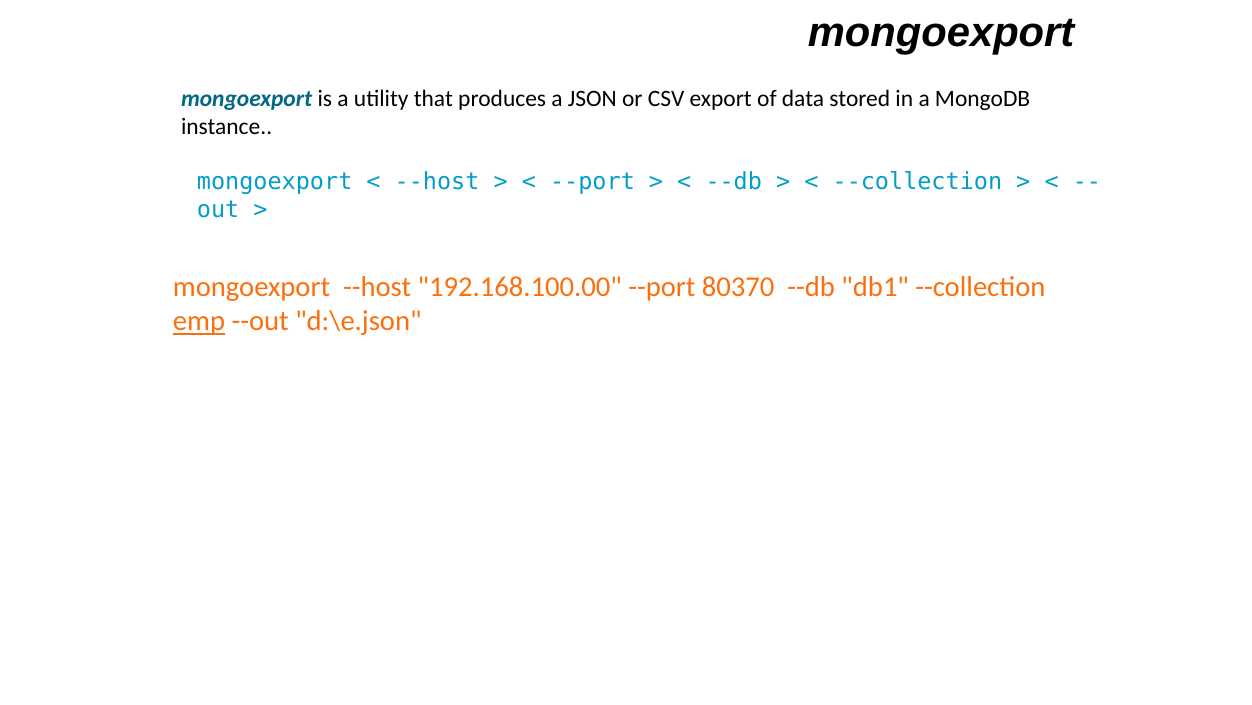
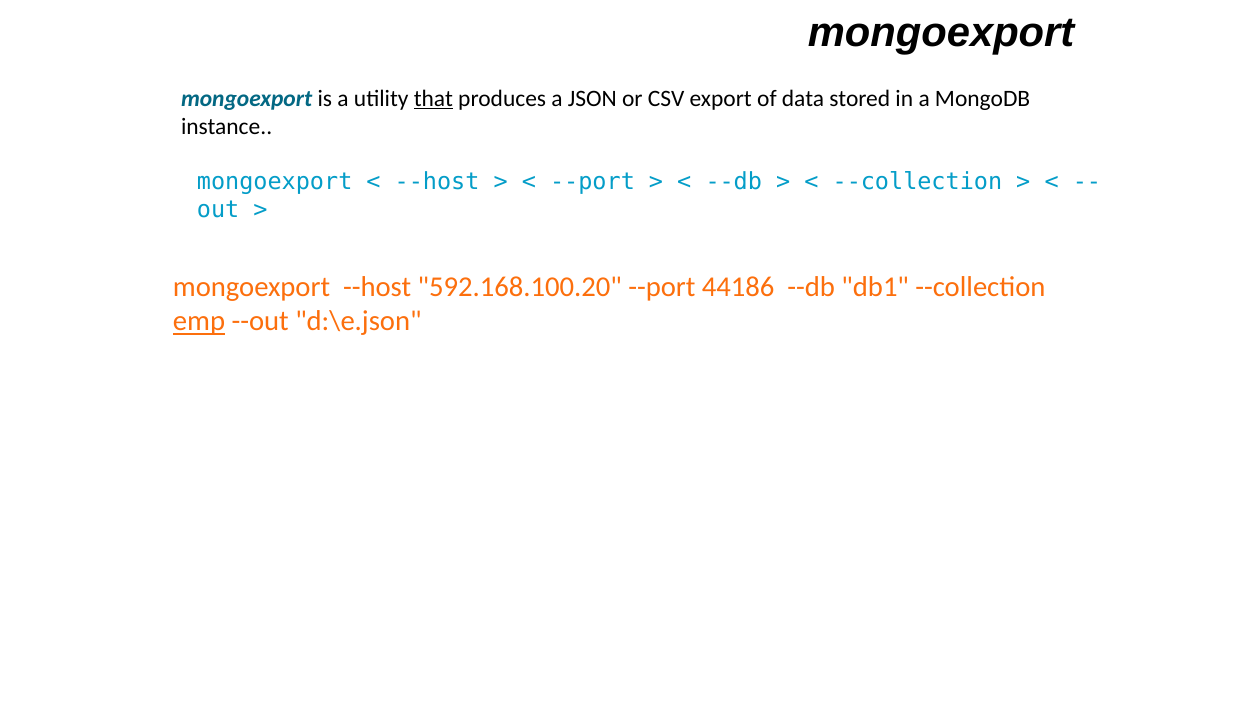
that underline: none -> present
192.168.100.00: 192.168.100.00 -> 592.168.100.20
80370: 80370 -> 44186
